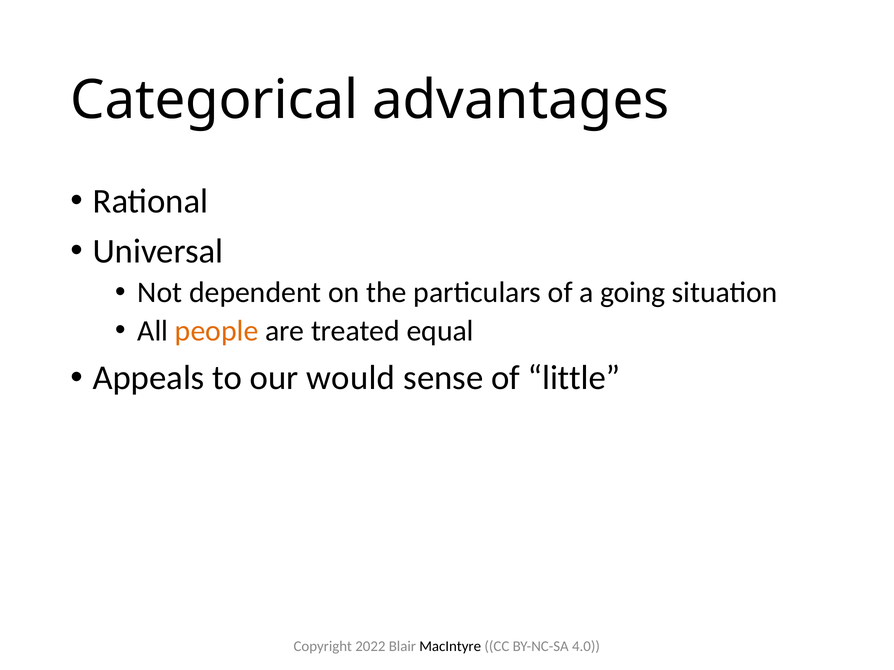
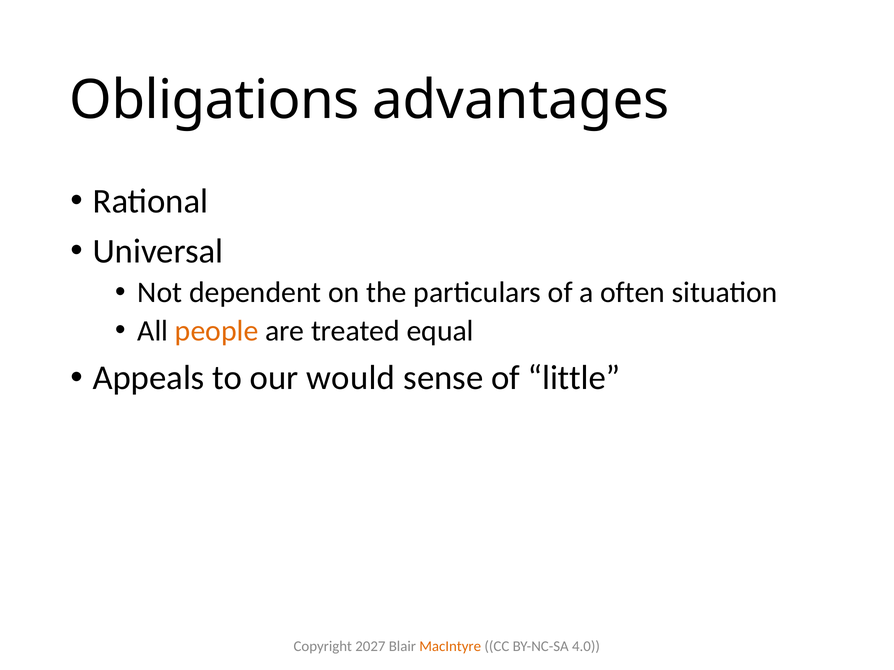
Categorical: Categorical -> Obligations
going: going -> often
2022: 2022 -> 2027
MacIntyre colour: black -> orange
